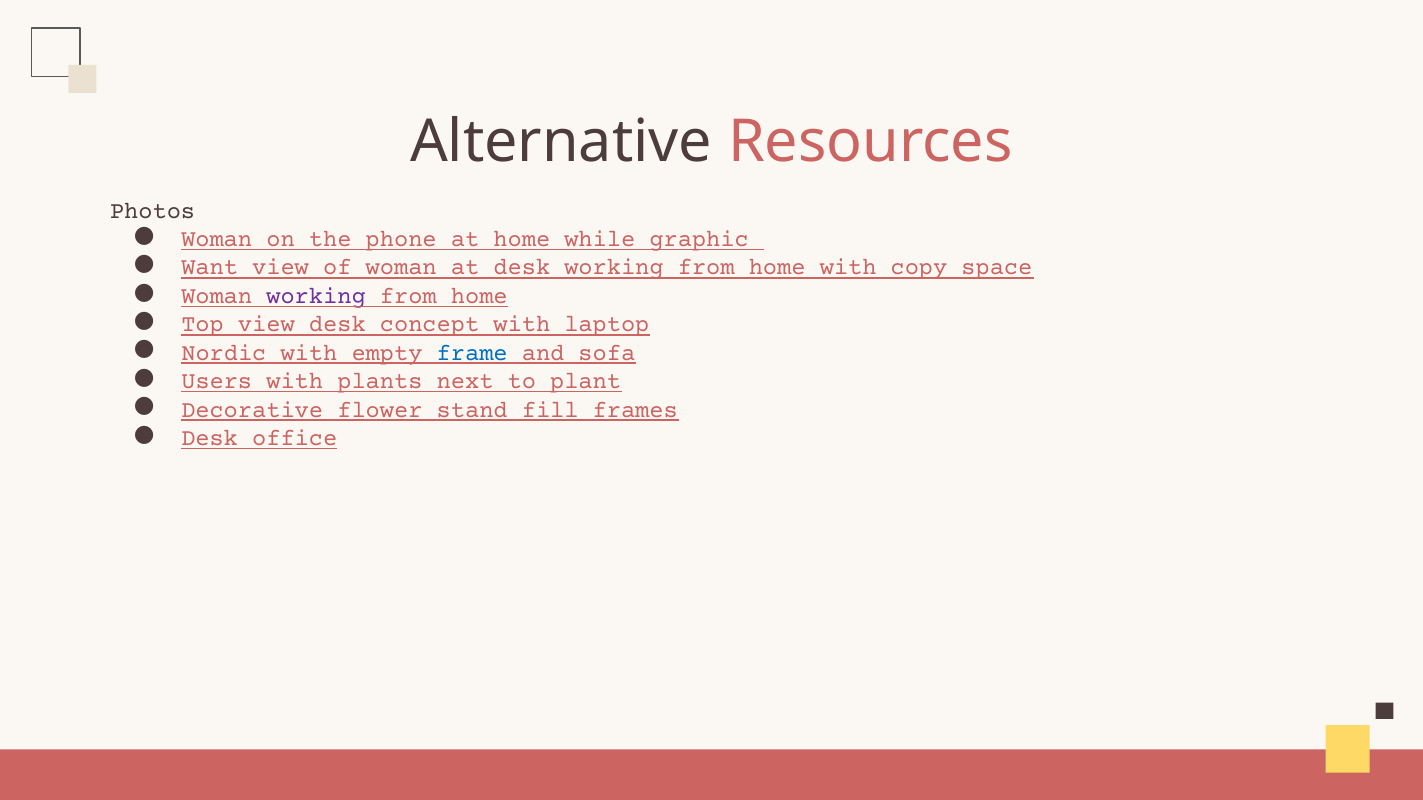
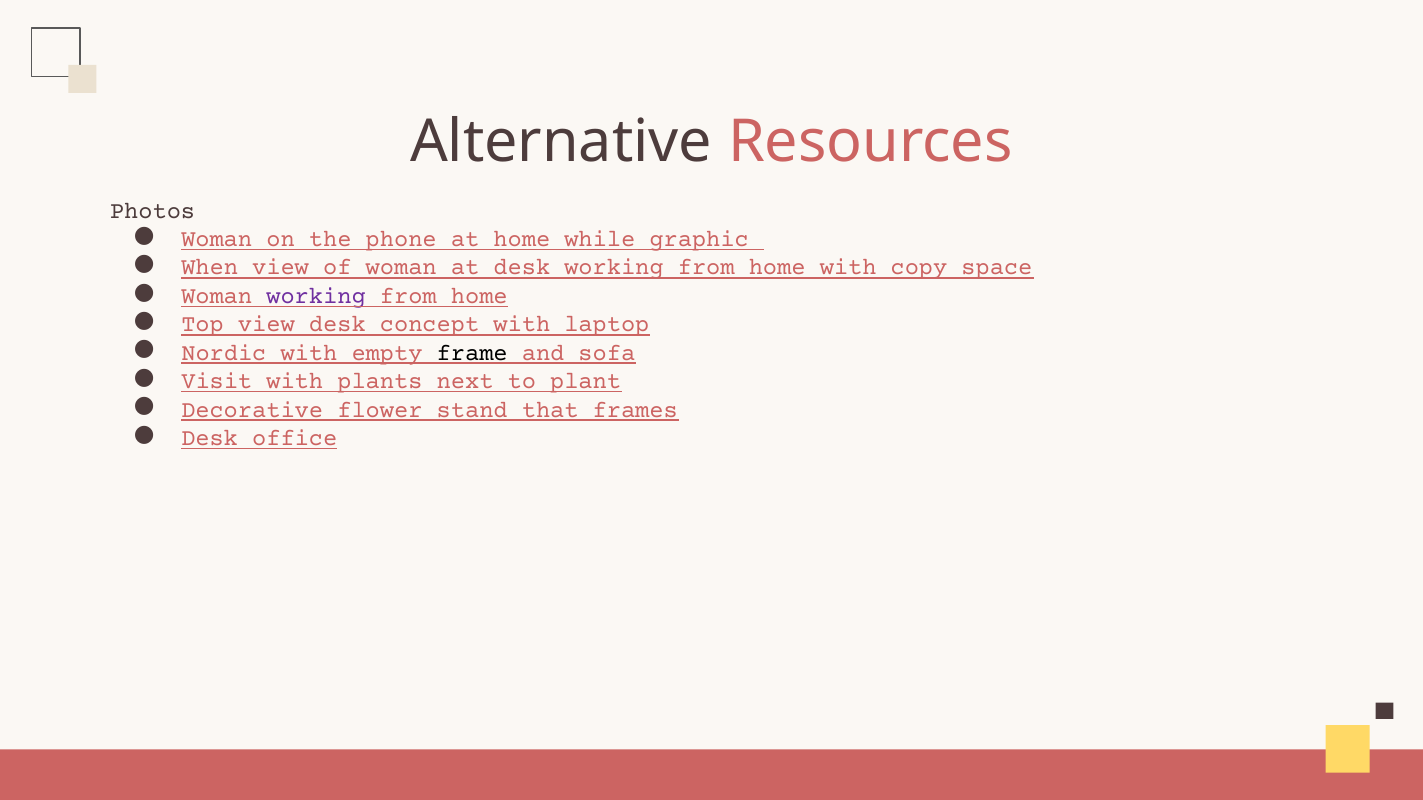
Want: Want -> When
frame colour: blue -> black
Users: Users -> Visit
fill: fill -> that
